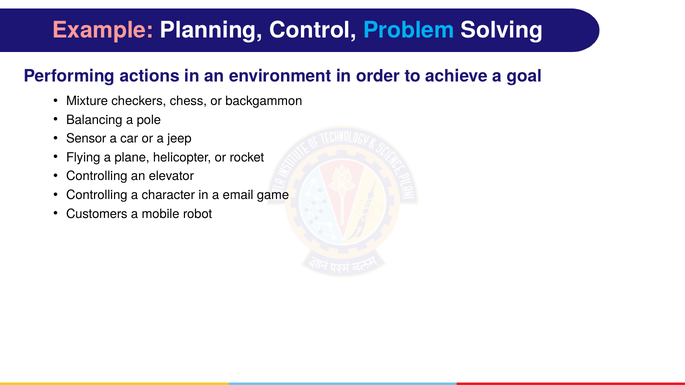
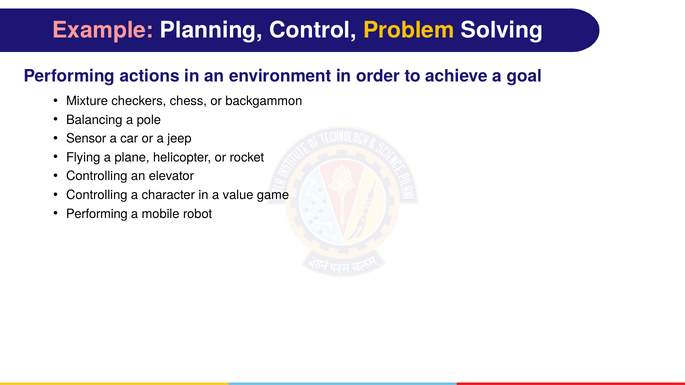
Problem colour: light blue -> yellow
email: email -> value
Customers at (97, 214): Customers -> Performing
